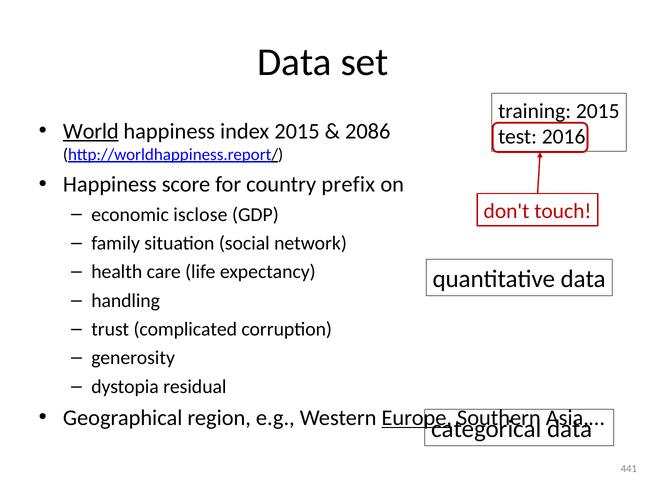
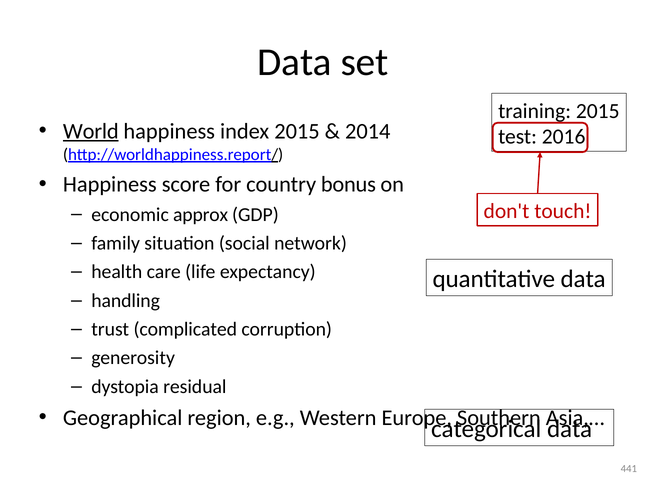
2086: 2086 -> 2014
prefix: prefix -> bonus
isclose: isclose -> approx
Europe underline: present -> none
